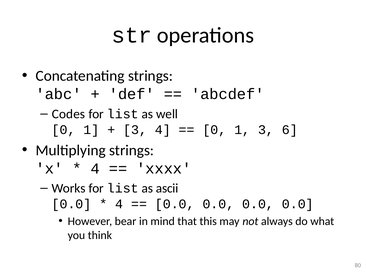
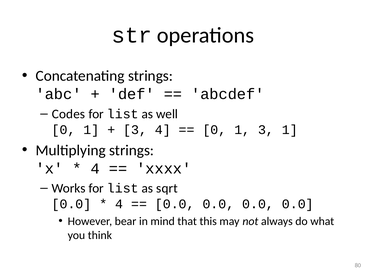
3 6: 6 -> 1
ascii: ascii -> sqrt
